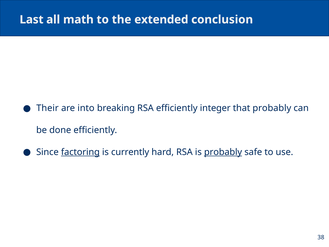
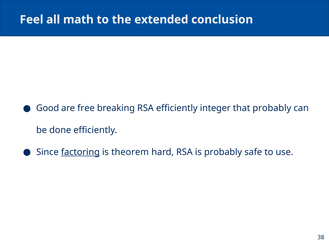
Last: Last -> Feel
Their: Their -> Good
into: into -> free
currently: currently -> theorem
probably at (223, 152) underline: present -> none
